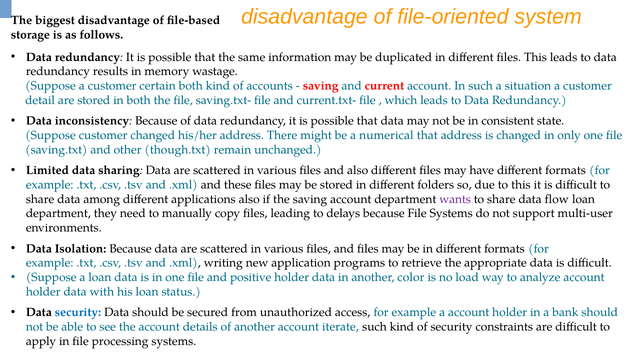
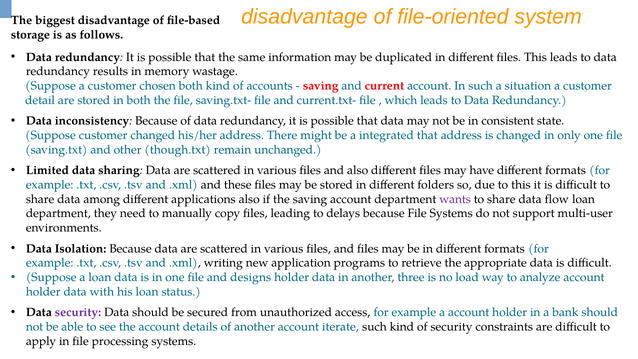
certain: certain -> chosen
numerical: numerical -> integrated
positive: positive -> designs
color: color -> three
security at (78, 312) colour: blue -> purple
